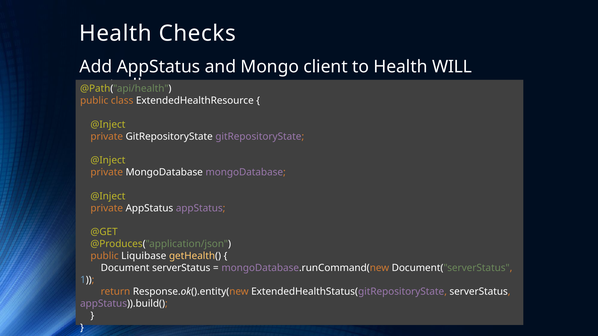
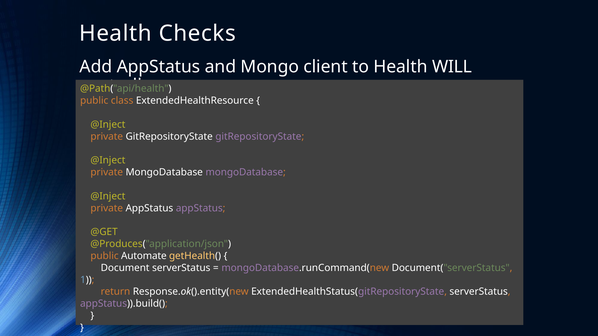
Liquibase: Liquibase -> Automate
